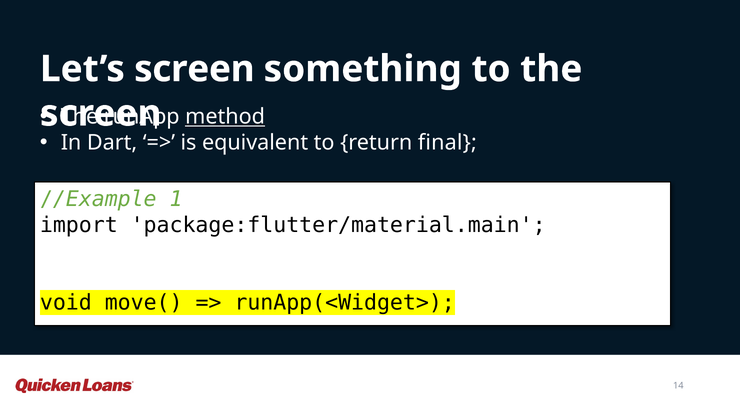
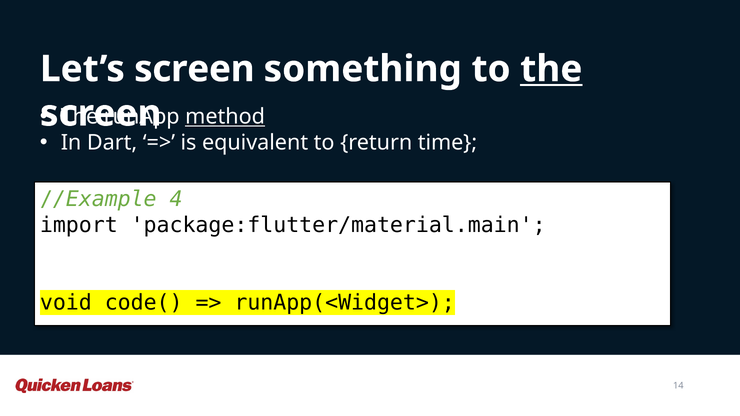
the at (551, 69) underline: none -> present
final: final -> time
1: 1 -> 4
move(: move( -> code(
